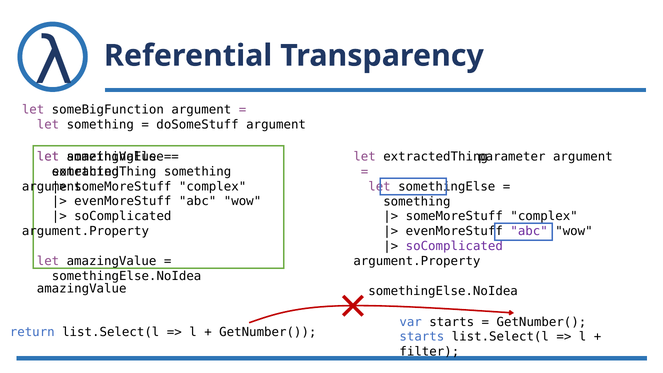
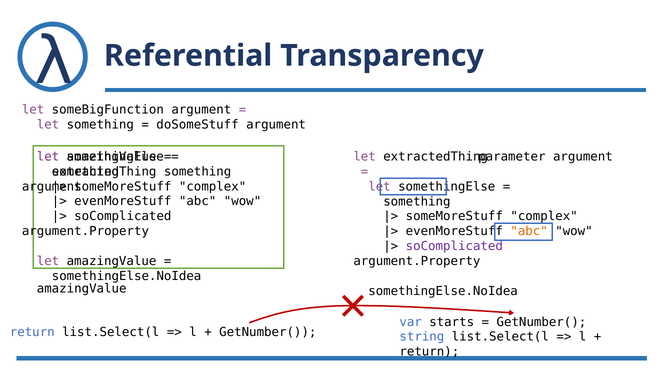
abc at (529, 231) colour: purple -> orange
starts at (422, 337): starts -> string
filter at (429, 352): filter -> return
